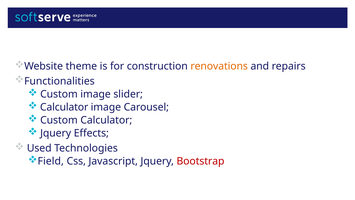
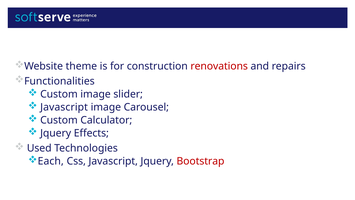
renovations colour: orange -> red
Calculator at (64, 107): Calculator -> Javascript
Field: Field -> Each
